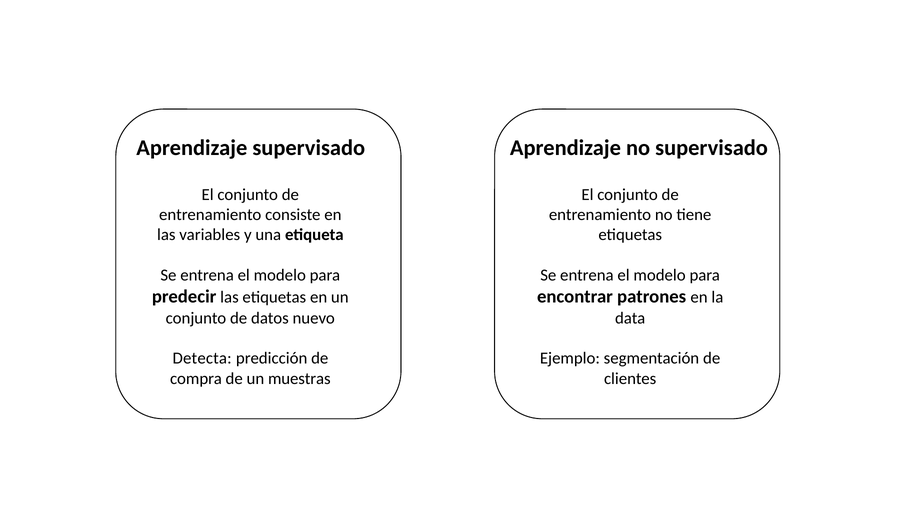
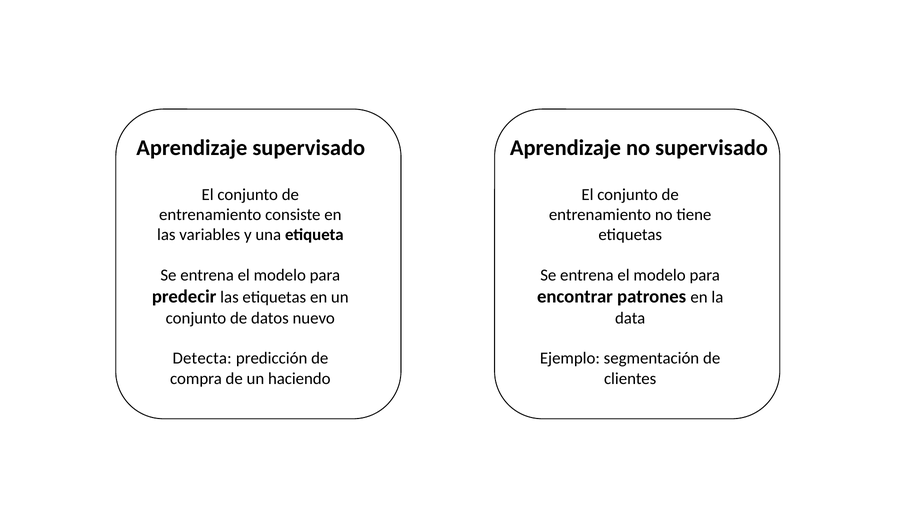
muestras: muestras -> haciendo
